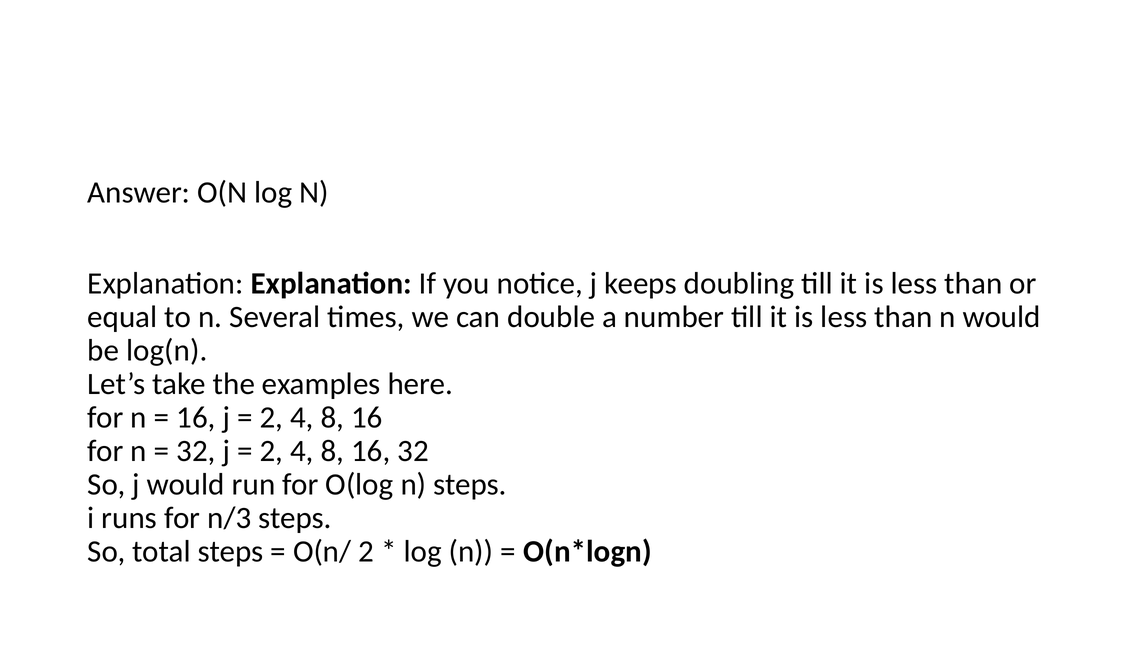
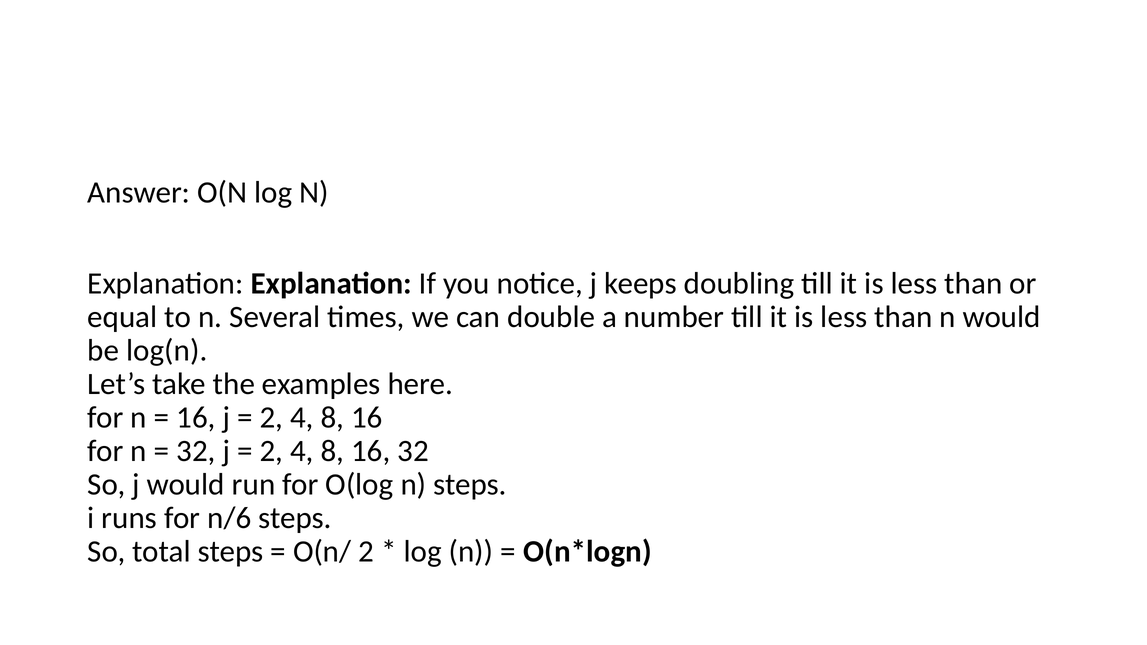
n/3: n/3 -> n/6
